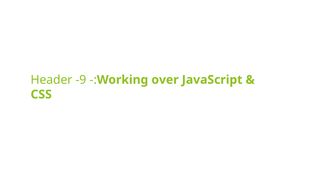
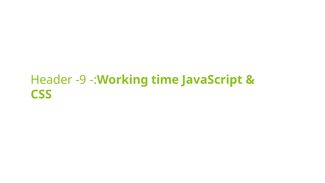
over: over -> time
